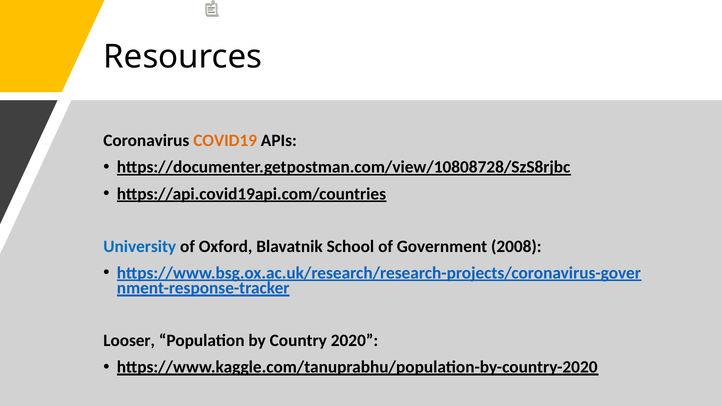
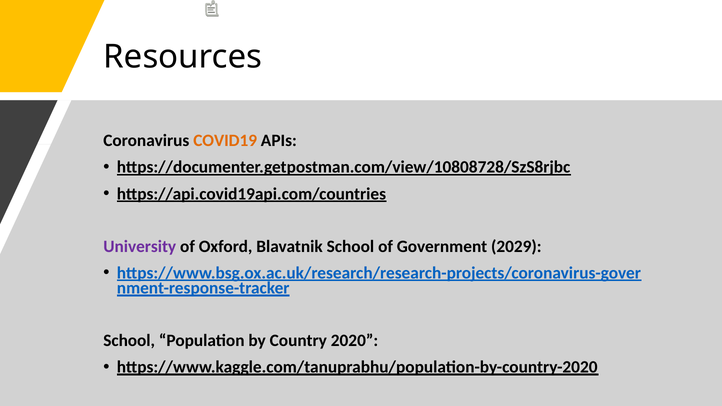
University colour: blue -> purple
2008: 2008 -> 2029
Looser at (129, 341): Looser -> School
